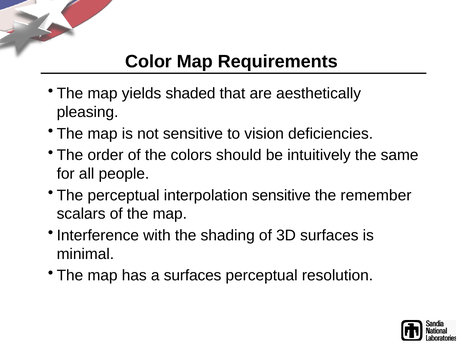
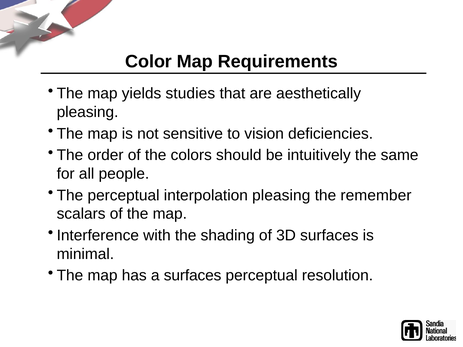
shaded: shaded -> studies
interpolation sensitive: sensitive -> pleasing
